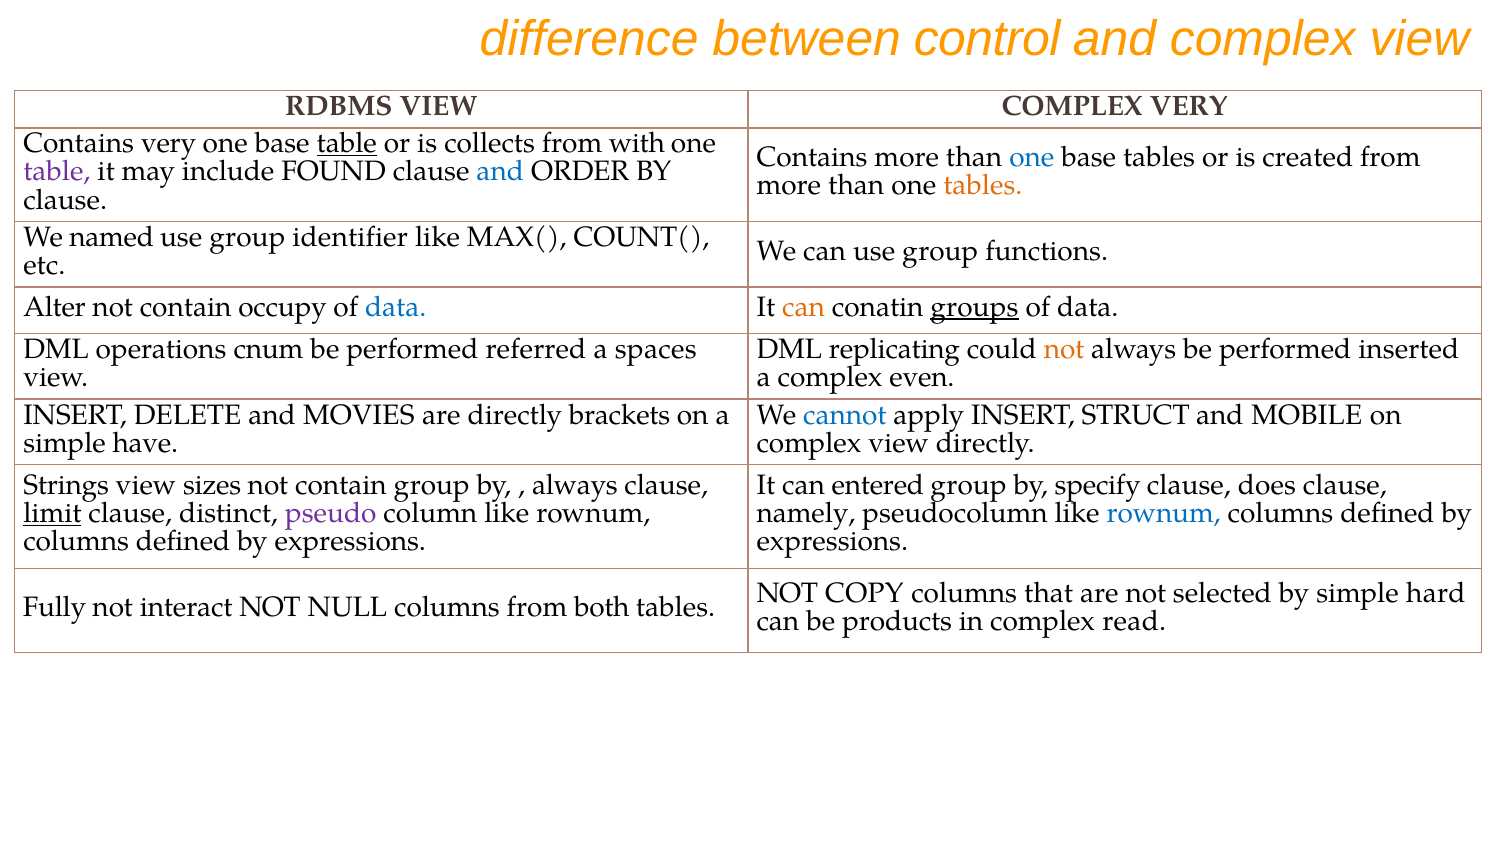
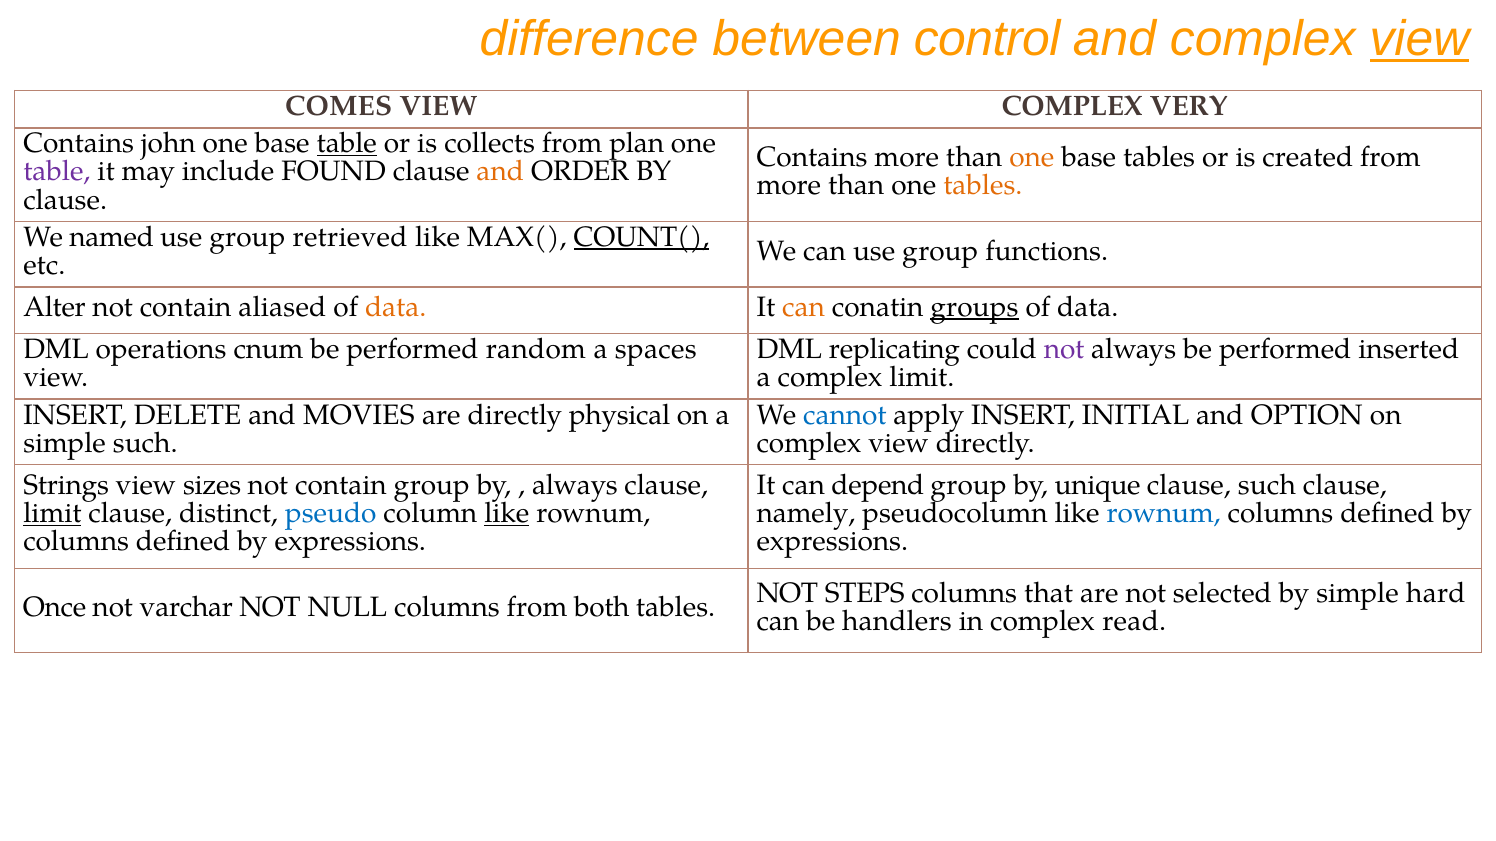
view at (1419, 39) underline: none -> present
RDBMS: RDBMS -> COMES
Contains very: very -> john
with: with -> plan
one at (1032, 158) colour: blue -> orange
and at (500, 172) colour: blue -> orange
identifier: identifier -> retrieved
COUNT( underline: none -> present
occupy: occupy -> aliased
data at (396, 307) colour: blue -> orange
referred: referred -> random
not at (1064, 349) colour: orange -> purple
complex even: even -> limit
brackets: brackets -> physical
STRUCT: STRUCT -> INITIAL
MOBILE: MOBILE -> OPTION
simple have: have -> such
entered: entered -> depend
specify: specify -> unique
clause does: does -> such
pseudo colour: purple -> blue
like at (507, 514) underline: none -> present
COPY: COPY -> STEPS
Fully: Fully -> Once
interact: interact -> varchar
products: products -> handlers
